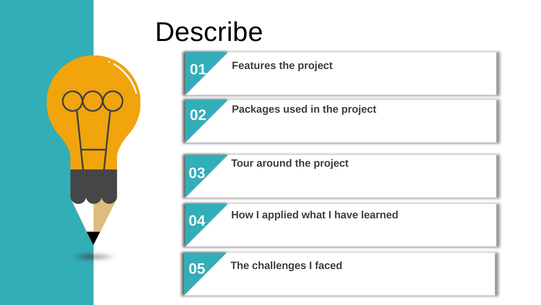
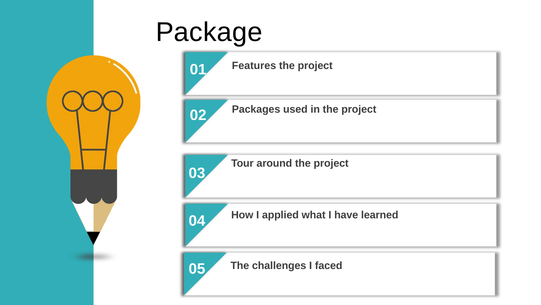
Describe: Describe -> Package
